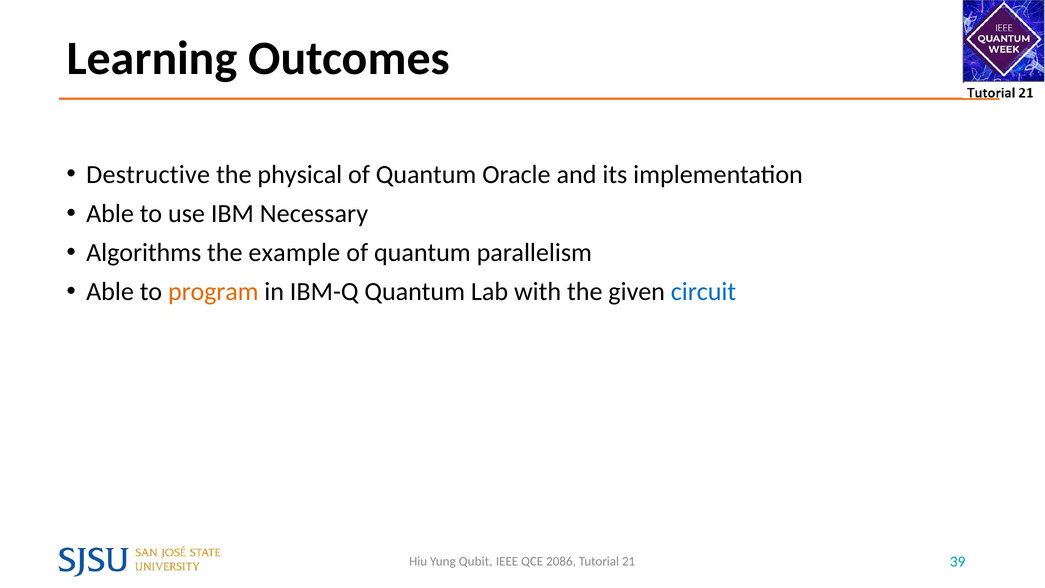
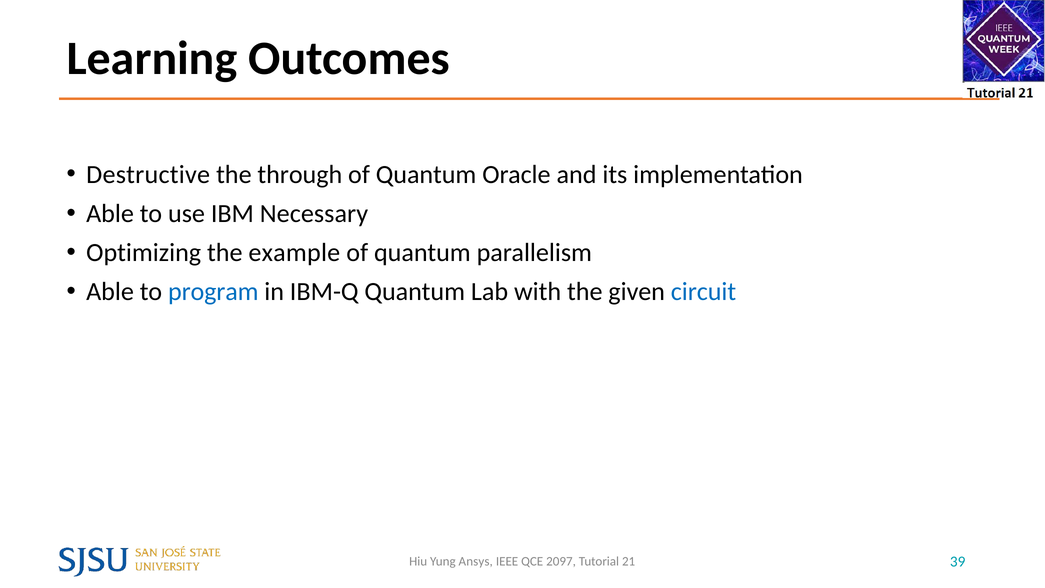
physical: physical -> through
Algorithms: Algorithms -> Optimizing
program colour: orange -> blue
Qubit: Qubit -> Ansys
2086: 2086 -> 2097
